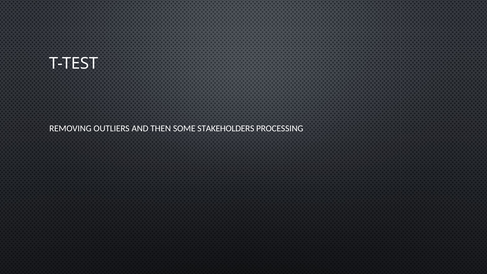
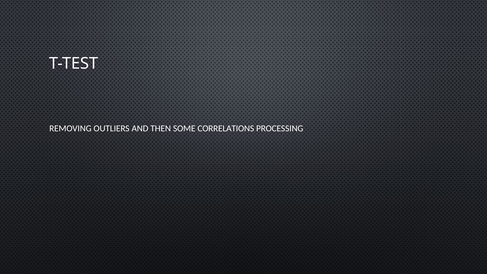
STAKEHOLDERS: STAKEHOLDERS -> CORRELATIONS
